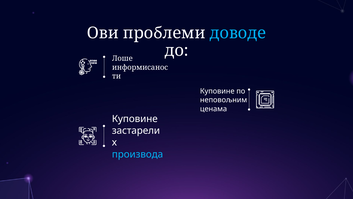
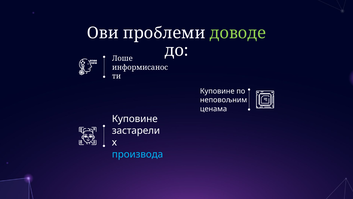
доводе colour: light blue -> light green
